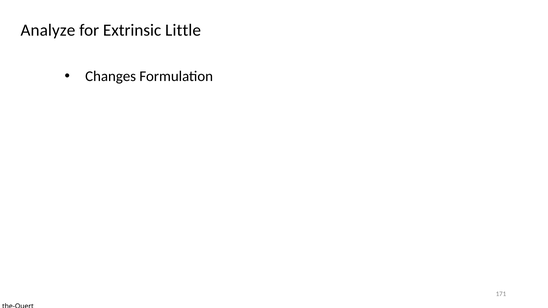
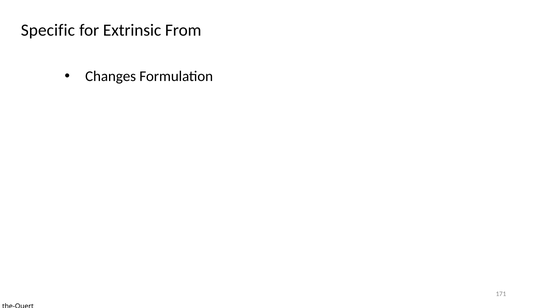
Analyze: Analyze -> Specific
Little: Little -> From
